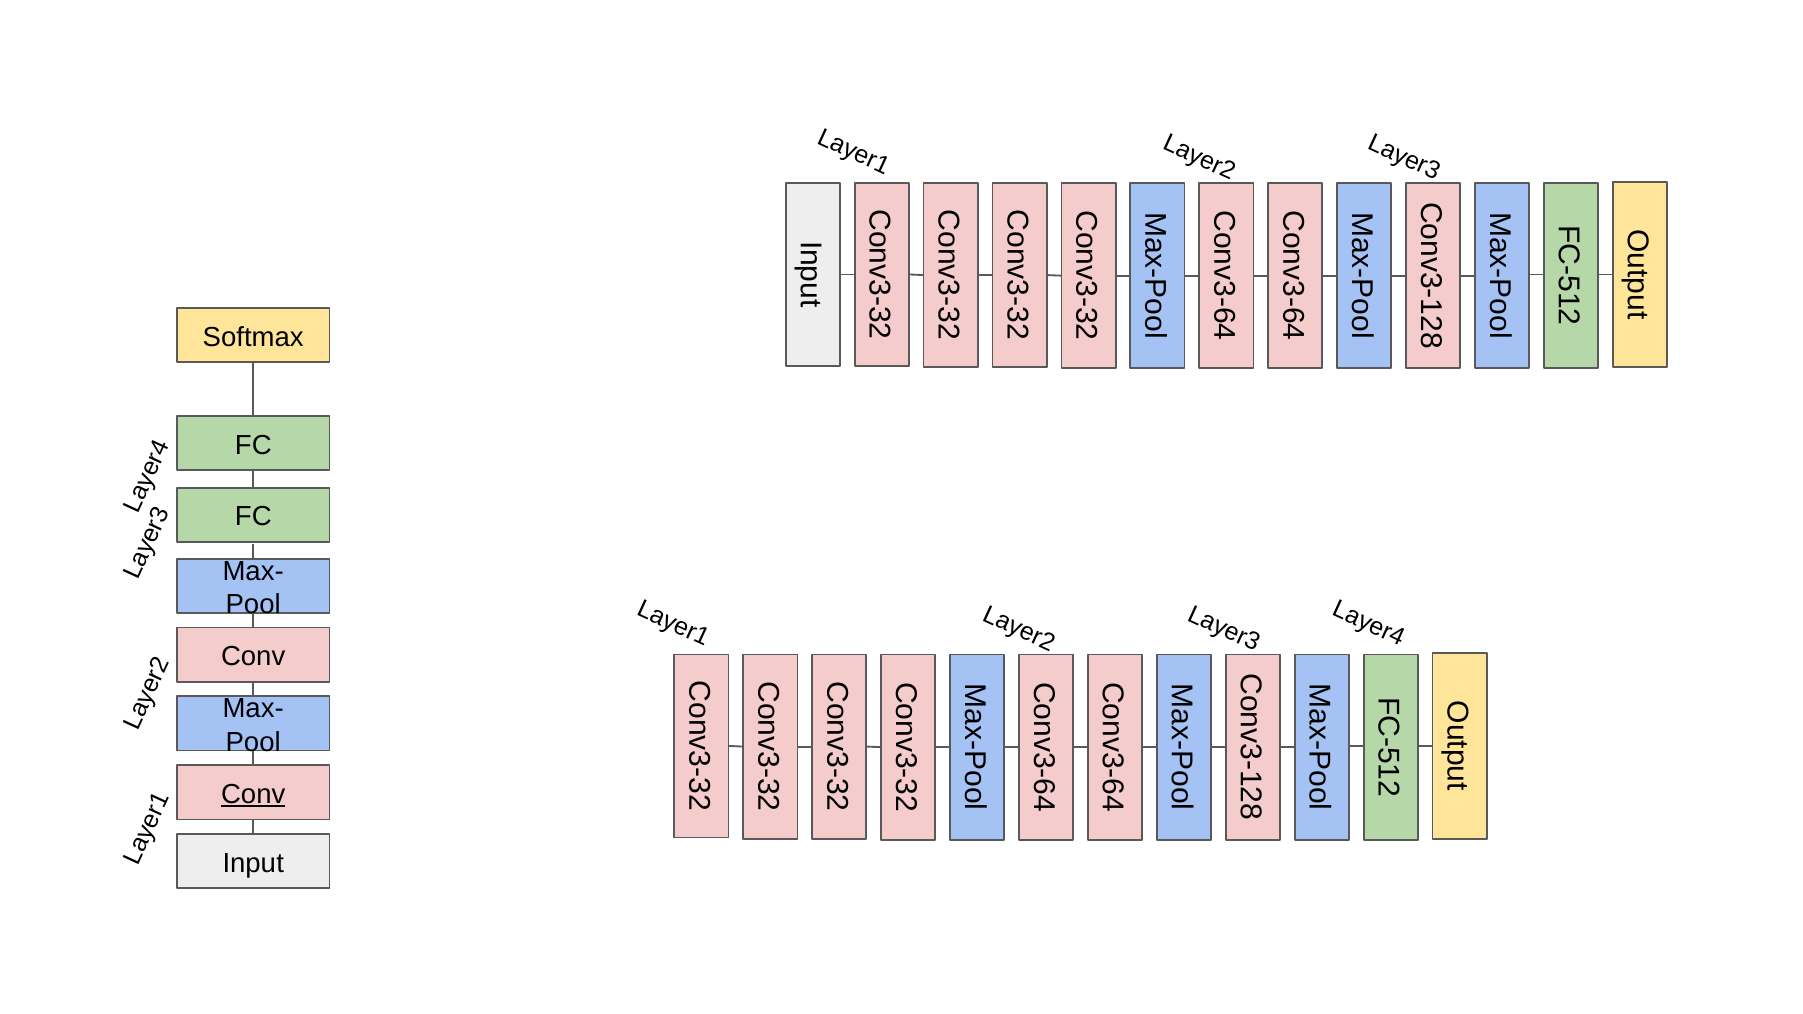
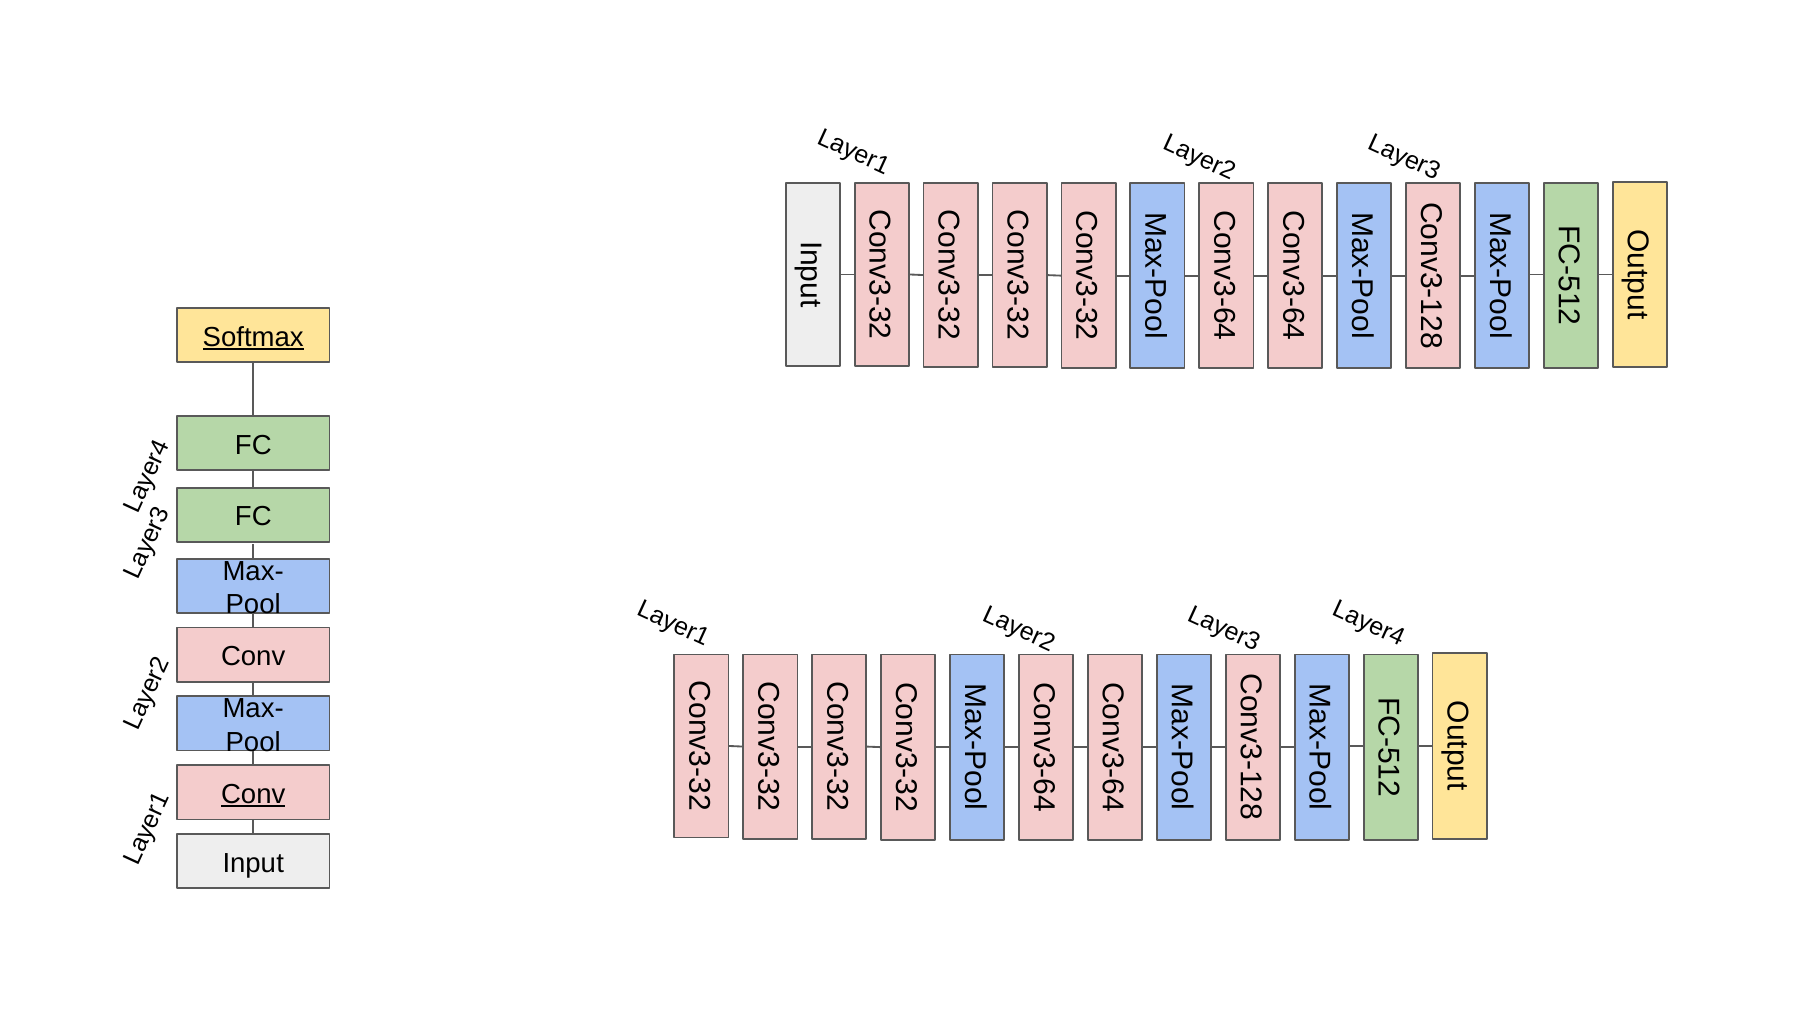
Softmax underline: none -> present
